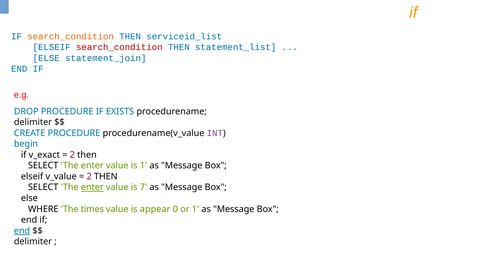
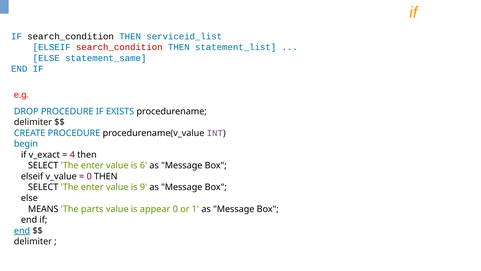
search_condition at (71, 36) colour: orange -> black
statement_join: statement_join -> statement_same
2 at (72, 155): 2 -> 4
is 1: 1 -> 6
2 at (89, 176): 2 -> 0
enter at (92, 187) underline: present -> none
7: 7 -> 9
WHERE: WHERE -> MEANS
times: times -> parts
